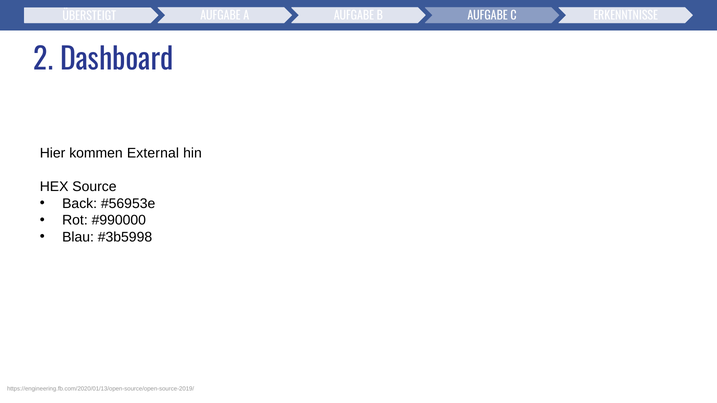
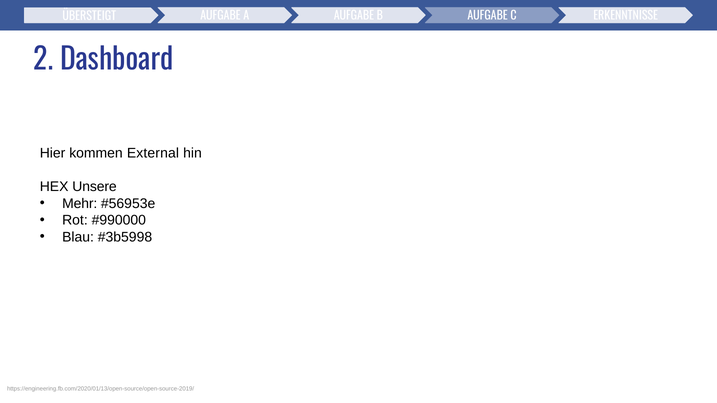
Source: Source -> Unsere
Back: Back -> Mehr
